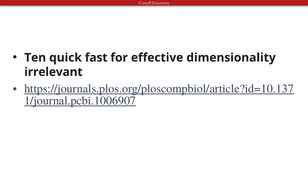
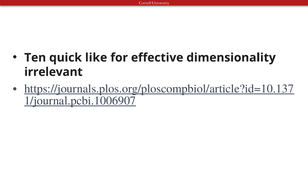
fast: fast -> like
